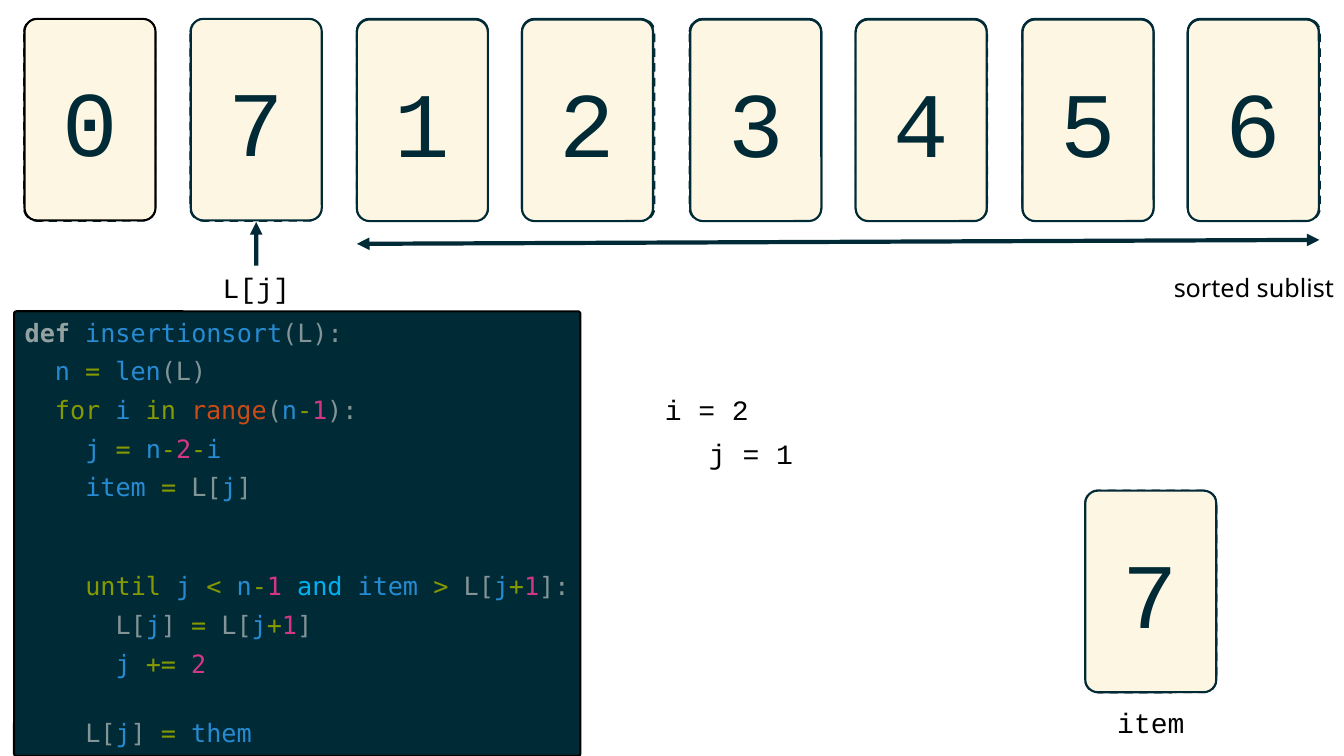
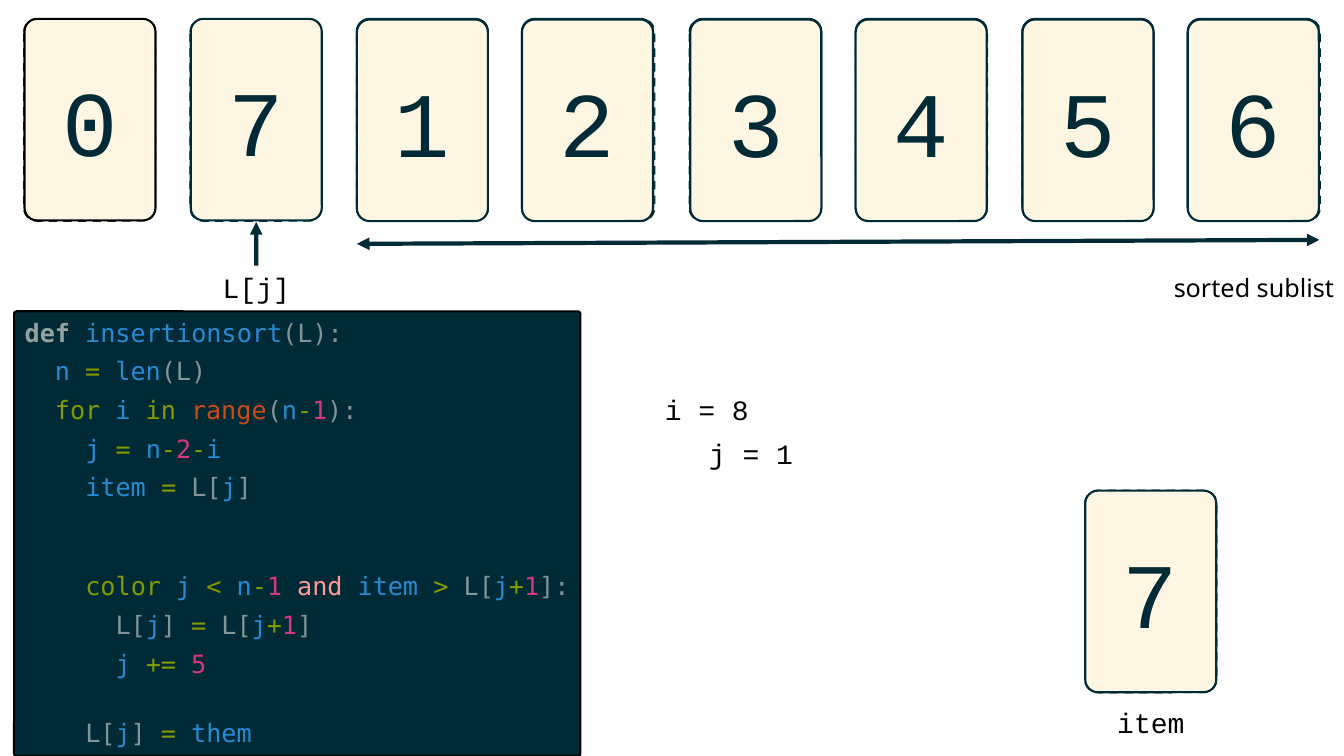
2 at (740, 411): 2 -> 8
until: until -> color
and colour: light blue -> pink
2 at (199, 665): 2 -> 5
